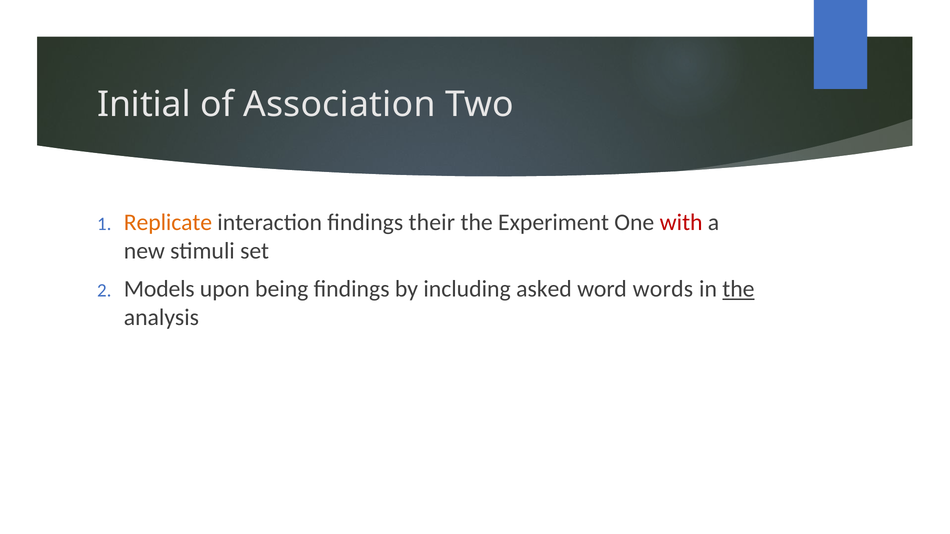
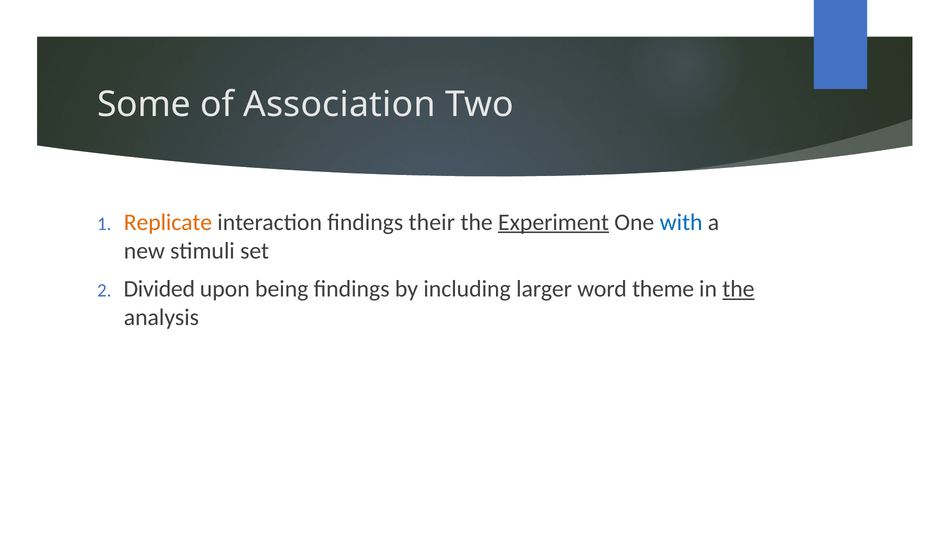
Initial: Initial -> Some
Experiment underline: none -> present
with colour: red -> blue
Models: Models -> Divided
asked: asked -> larger
words: words -> theme
